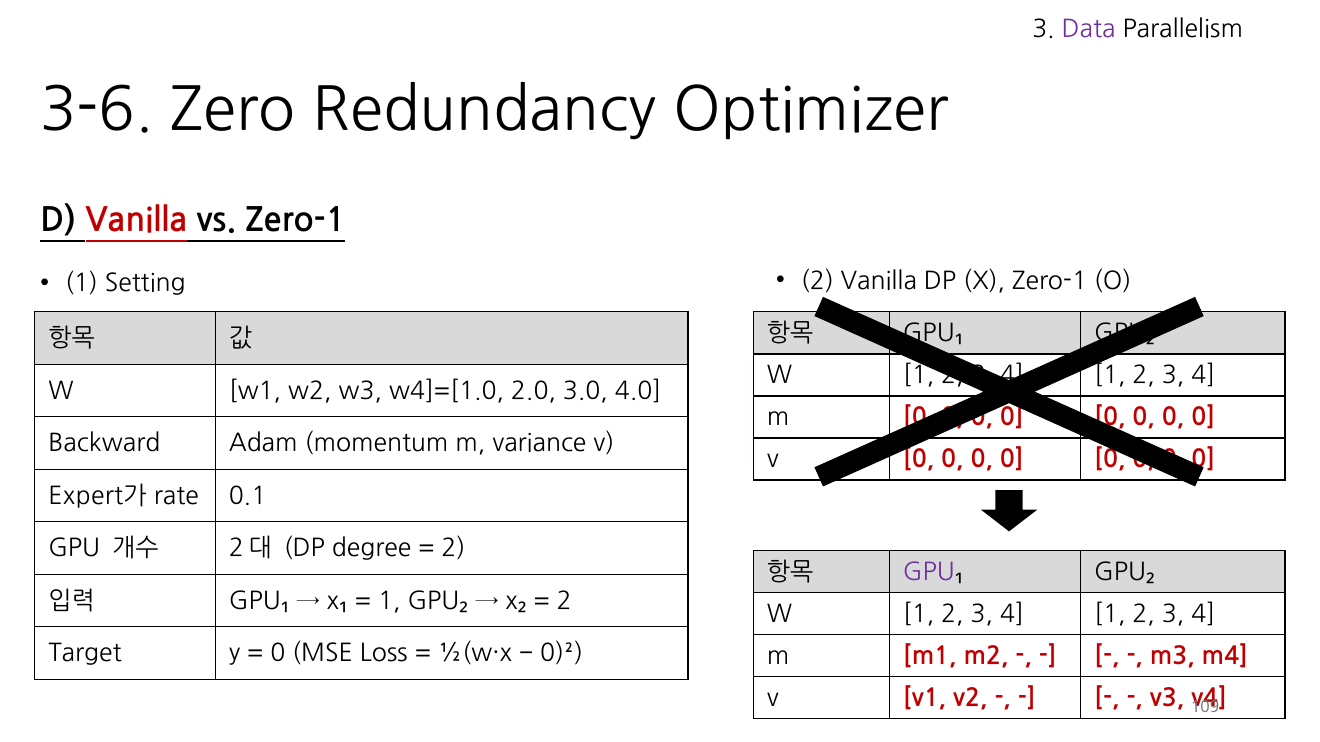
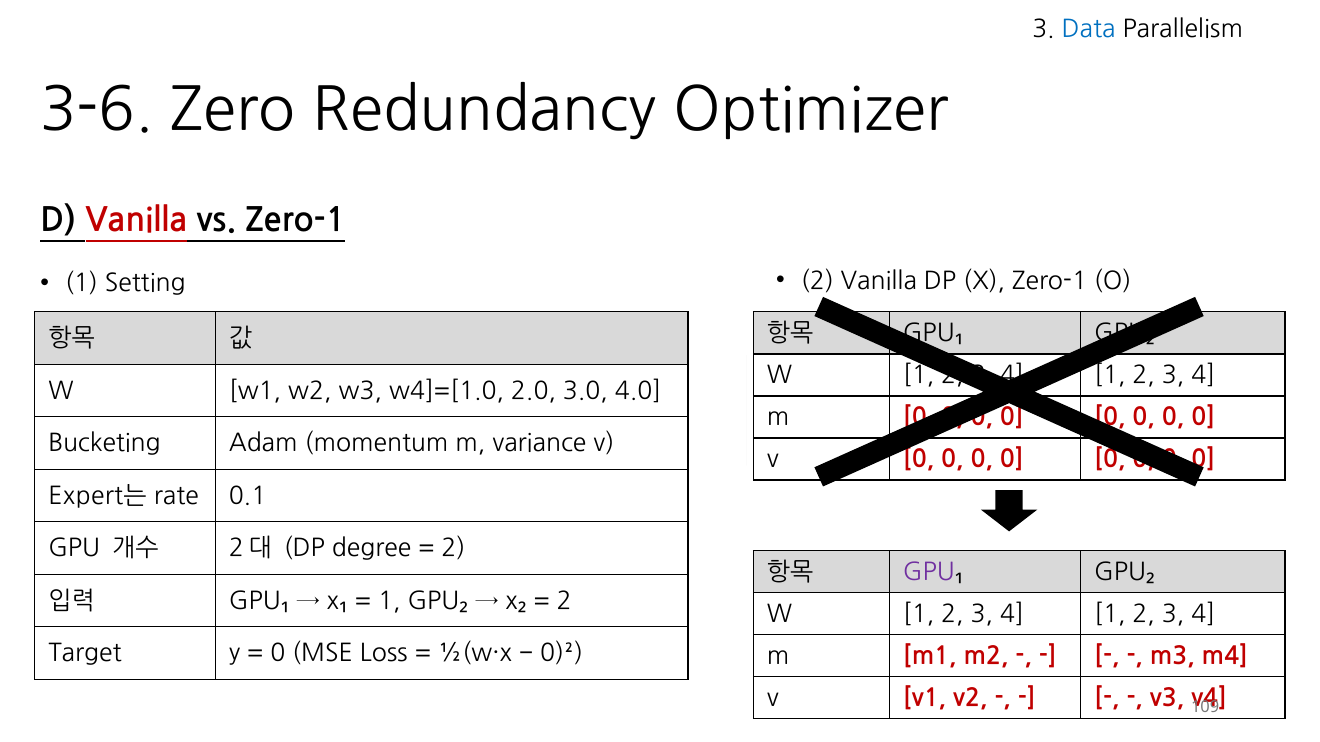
Data colour: purple -> blue
Backward: Backward -> Bucketing
Expert가: Expert가 -> Expert는
